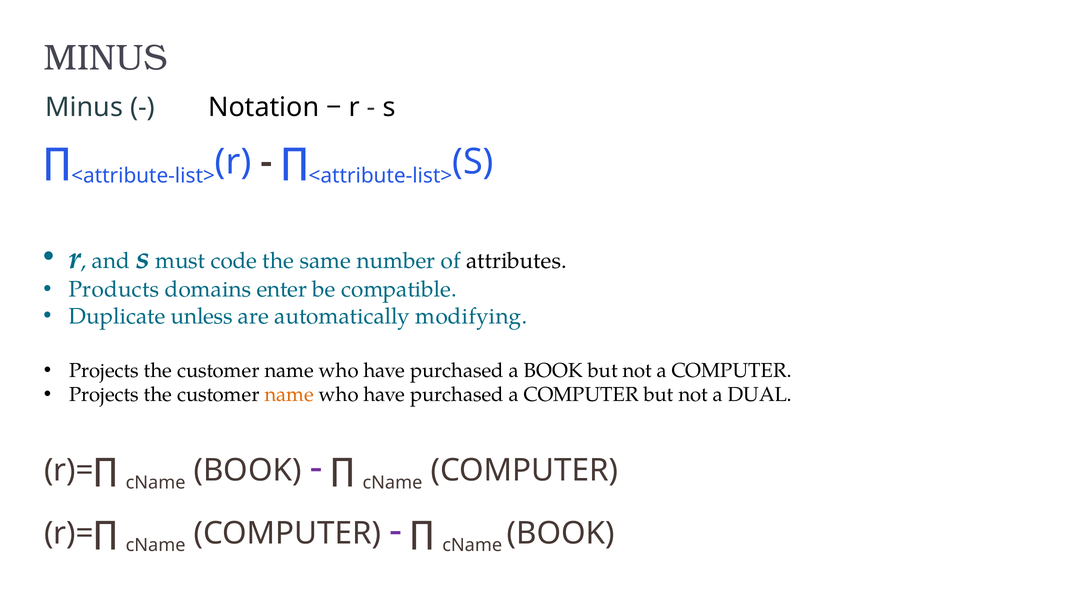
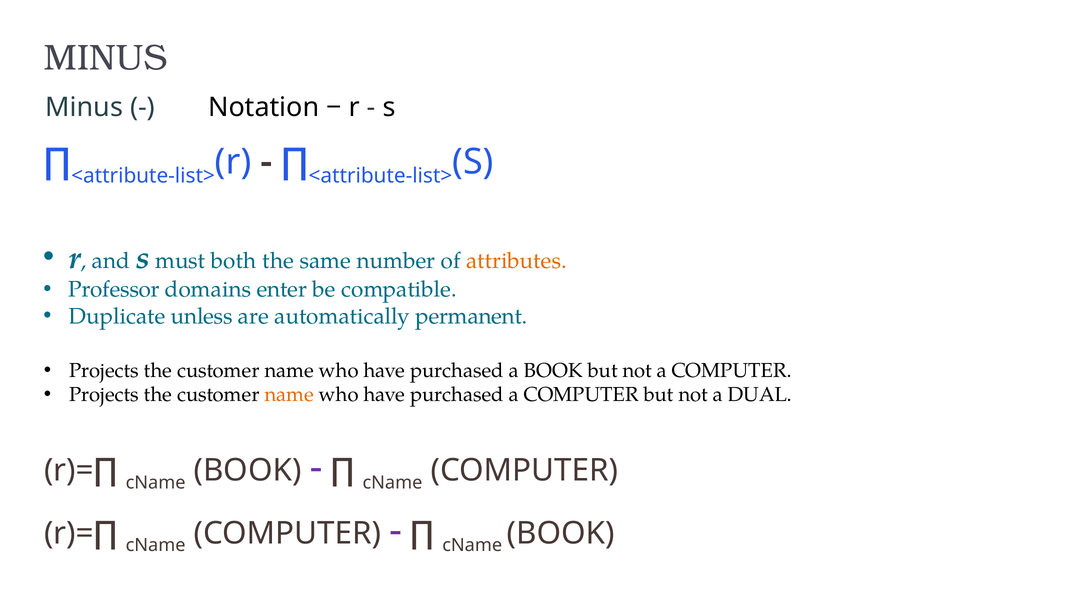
code: code -> both
attributes colour: black -> orange
Products: Products -> Professor
modifying: modifying -> permanent
